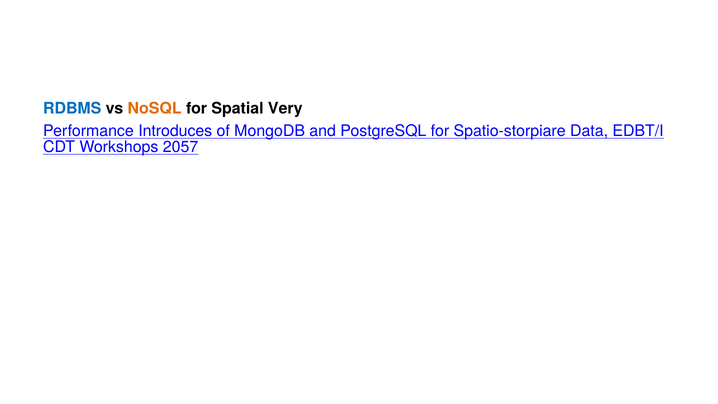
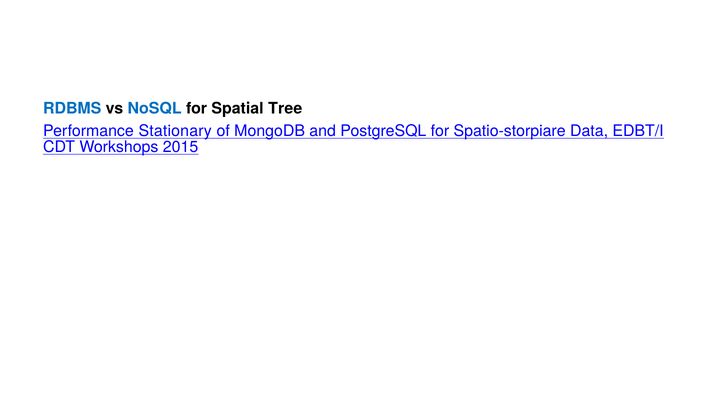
NoSQL colour: orange -> blue
Very: Very -> Tree
Introduces: Introduces -> Stationary
2057: 2057 -> 2015
